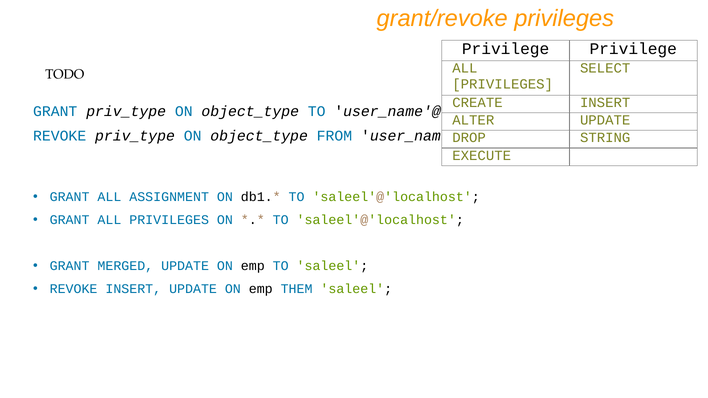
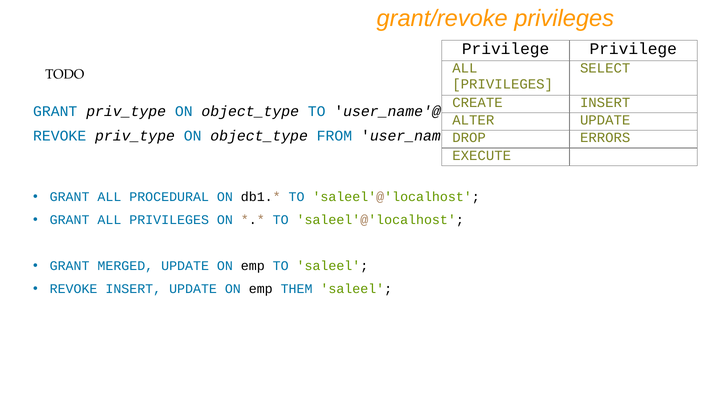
STRING: STRING -> ERRORS
ASSIGNMENT: ASSIGNMENT -> PROCEDURAL
